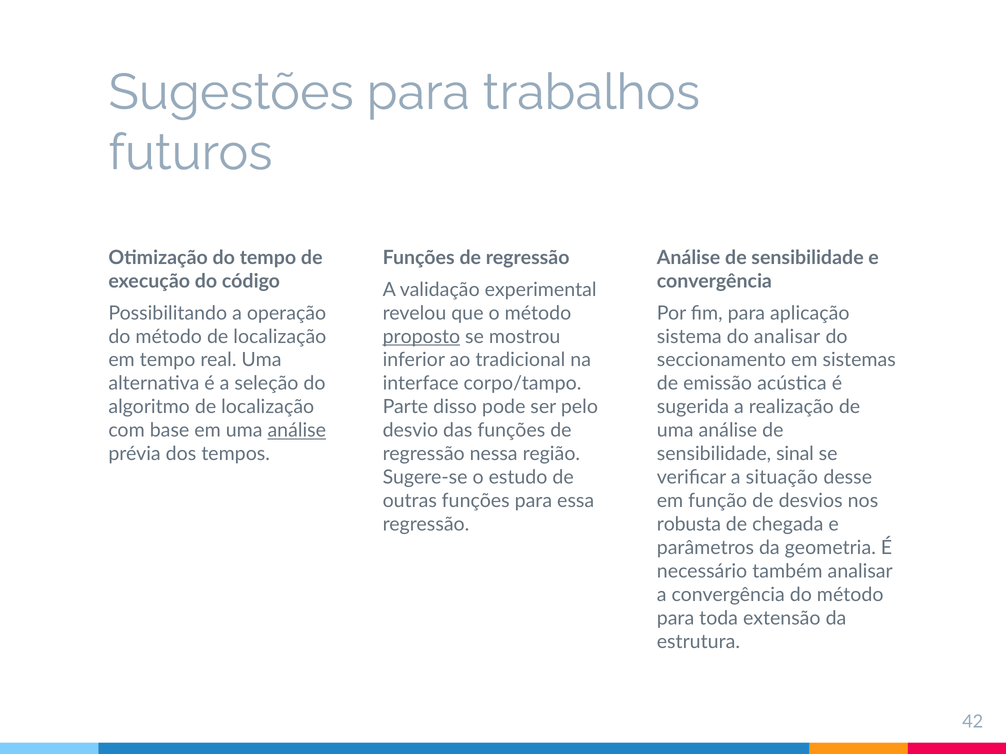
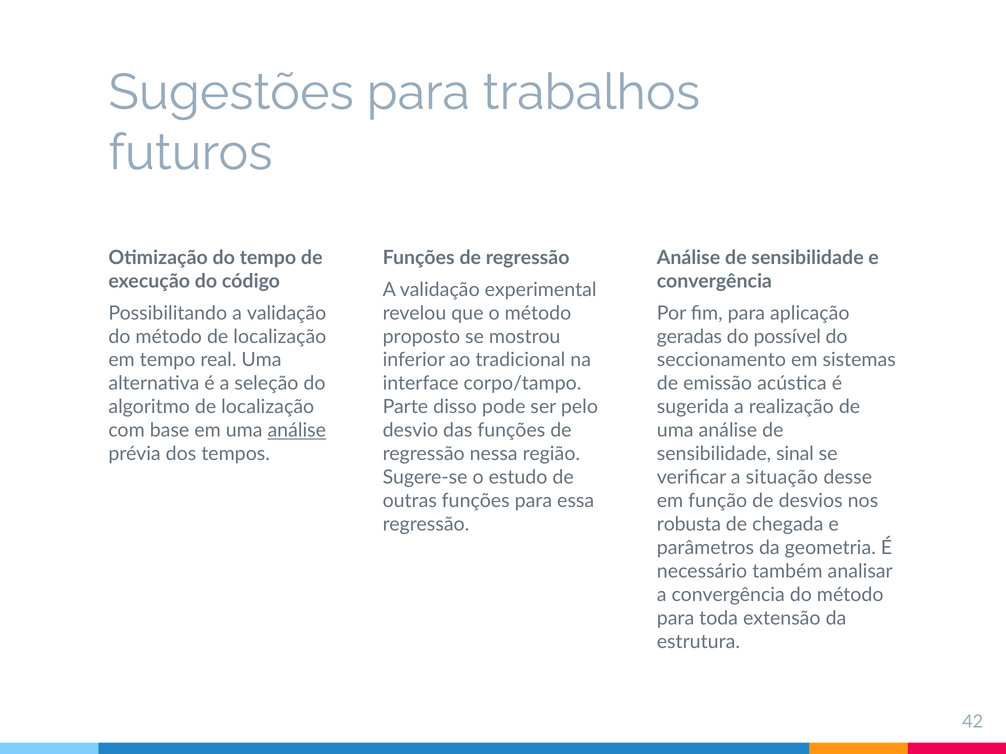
Possibilitando a operação: operação -> validação
proposto underline: present -> none
sistema: sistema -> geradas
do analisar: analisar -> possível
